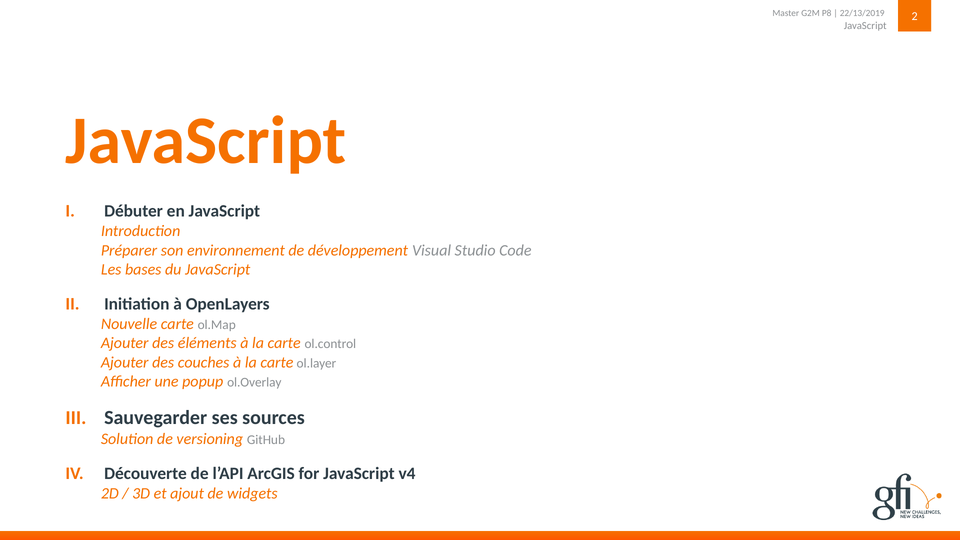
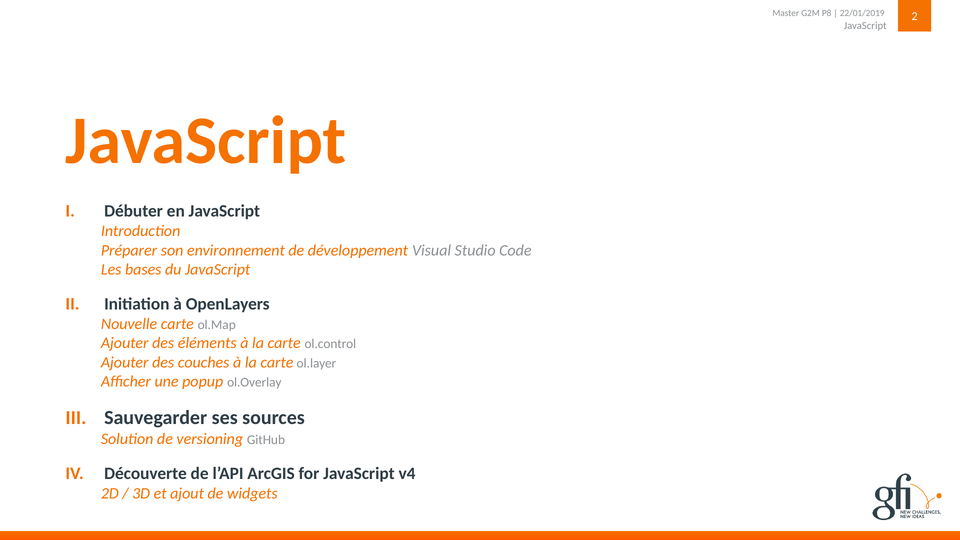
22/13/2019: 22/13/2019 -> 22/01/2019
